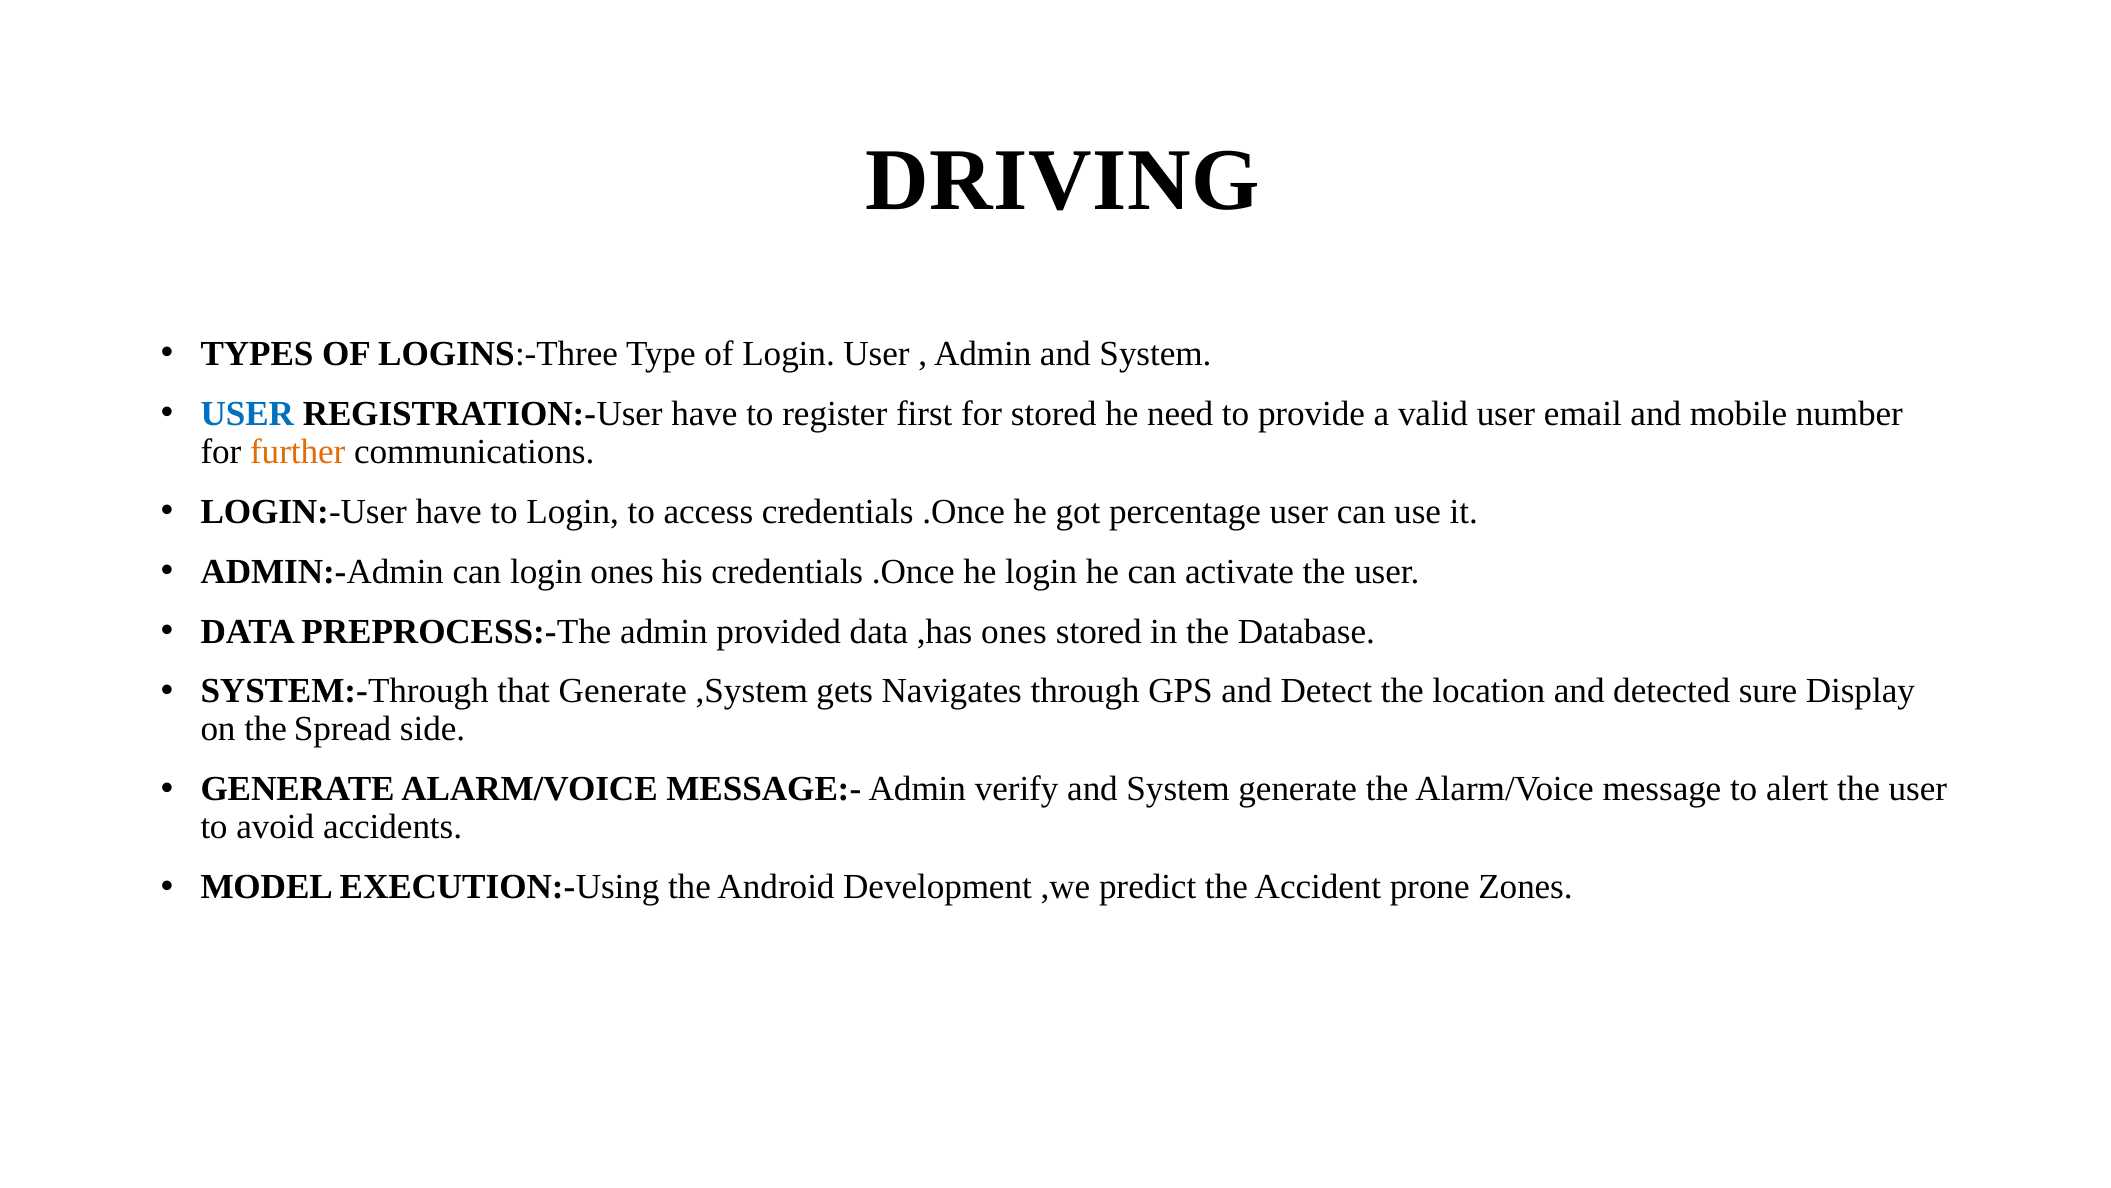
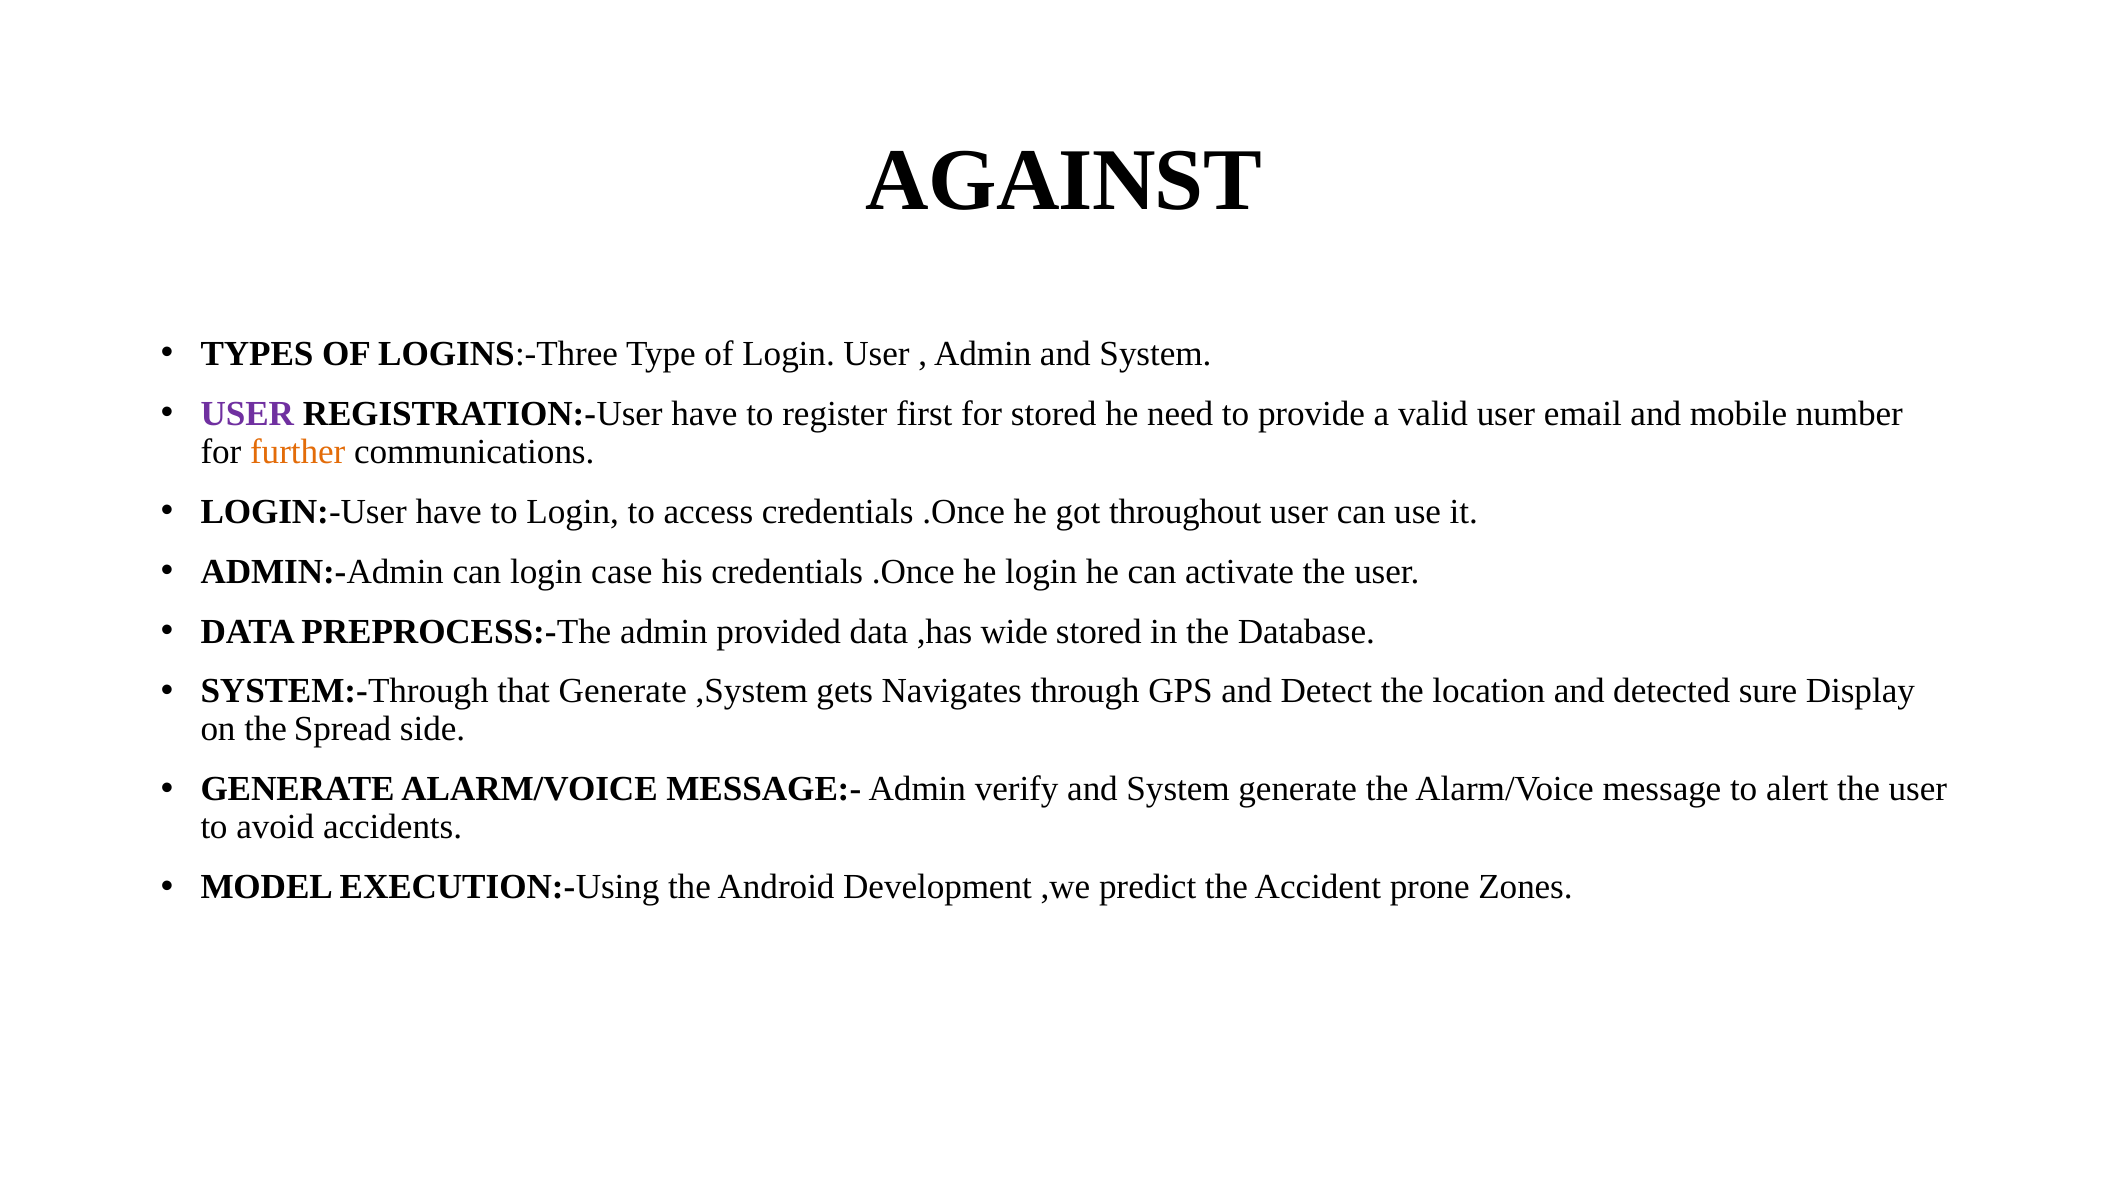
DRIVING: DRIVING -> AGAINST
USER at (247, 414) colour: blue -> purple
percentage: percentage -> throughout
login ones: ones -> case
,has ones: ones -> wide
